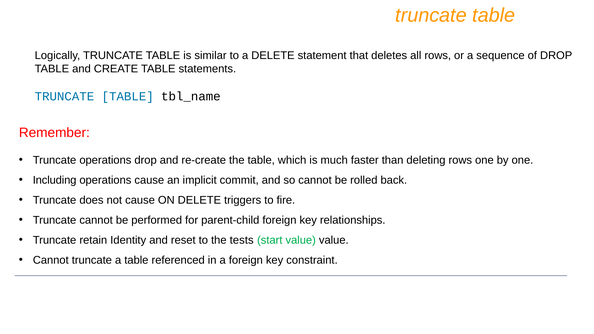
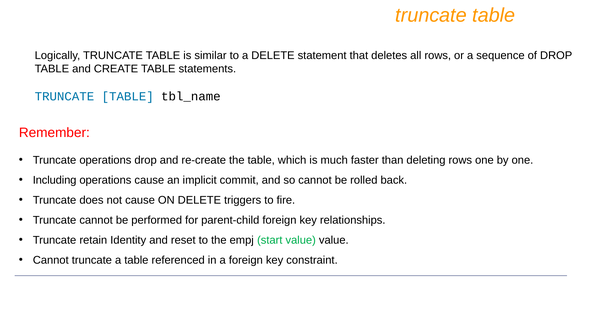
tests: tests -> empj
